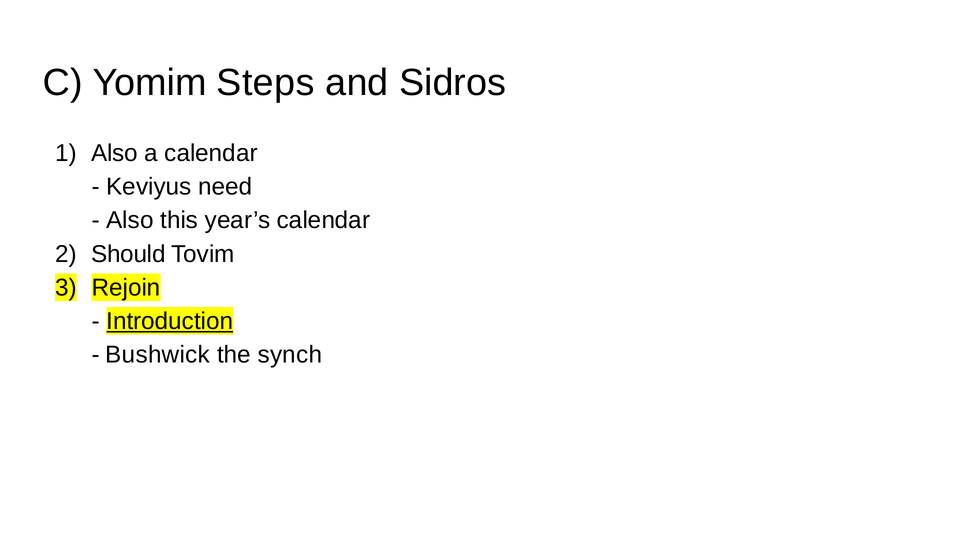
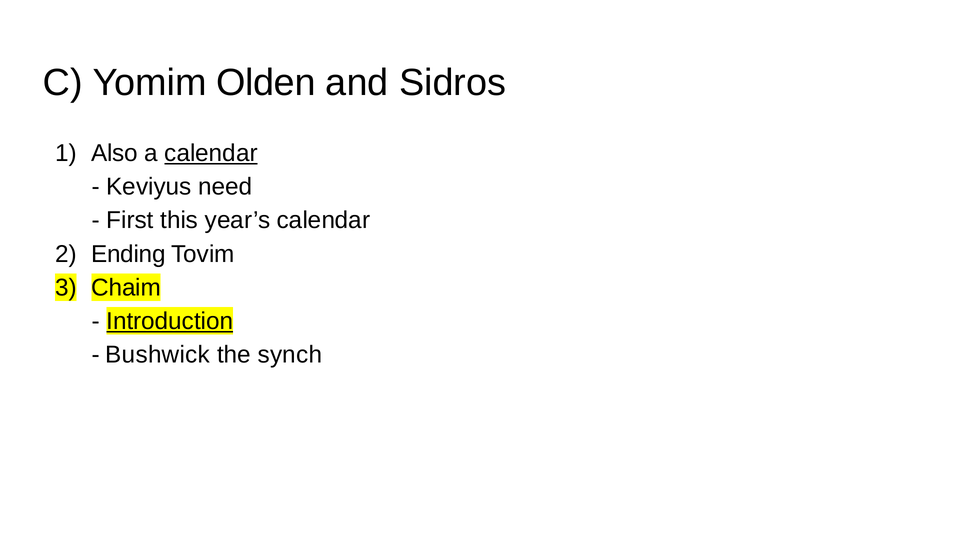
Steps: Steps -> Olden
calendar at (211, 153) underline: none -> present
Also at (130, 220): Also -> First
Should: Should -> Ending
Rejoin: Rejoin -> Chaim
